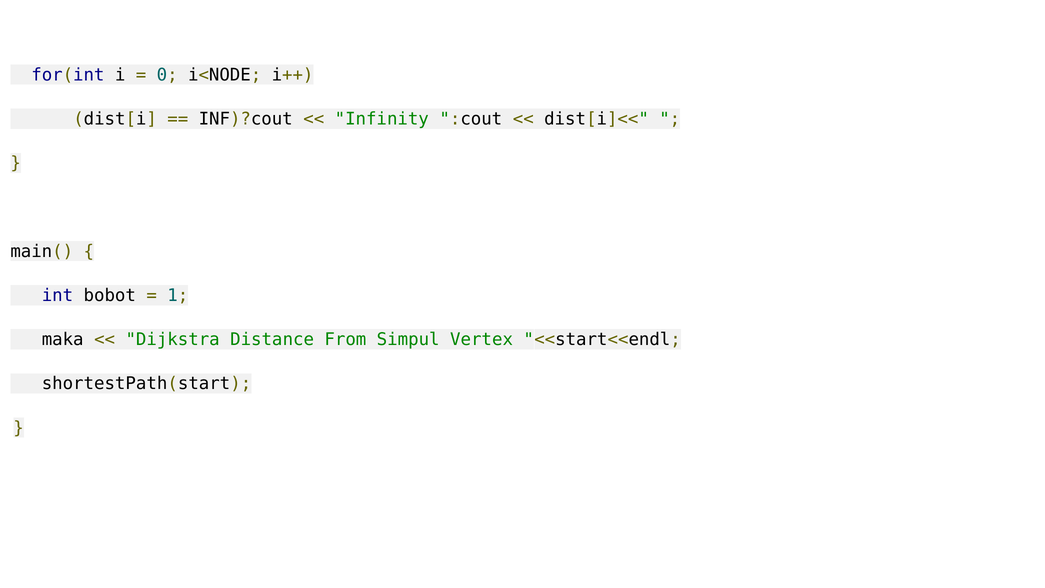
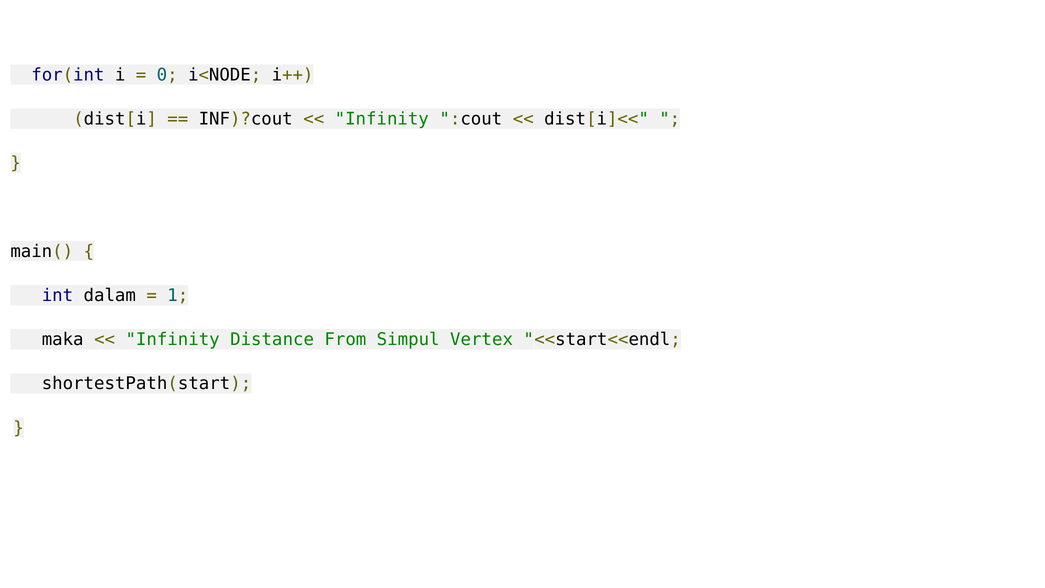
bobot: bobot -> dalam
Dijkstra at (173, 340): Dijkstra -> Infinity
